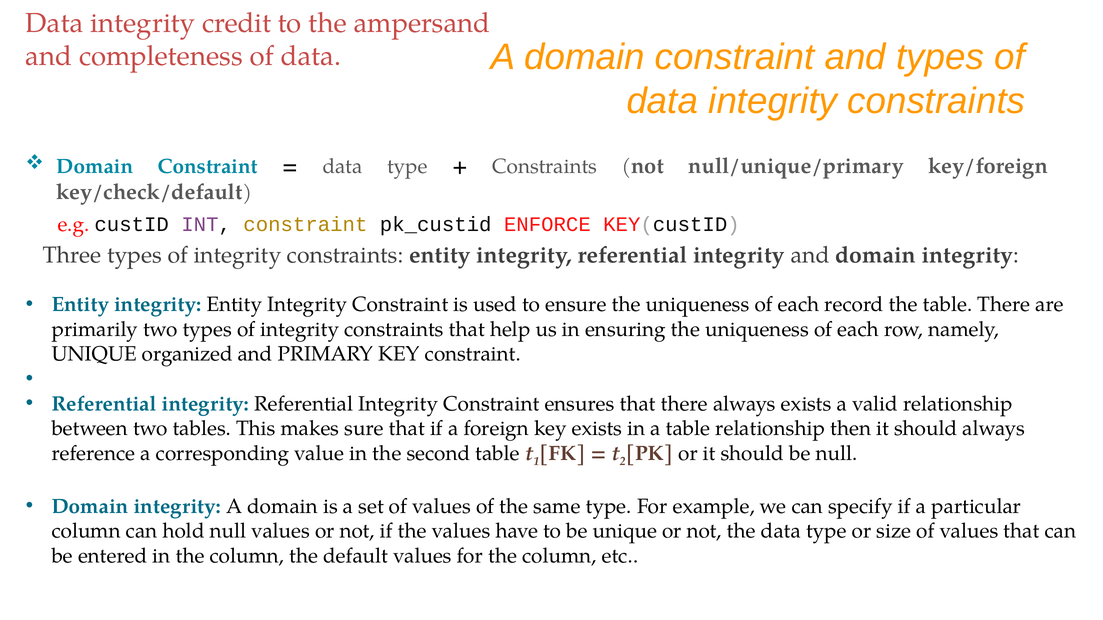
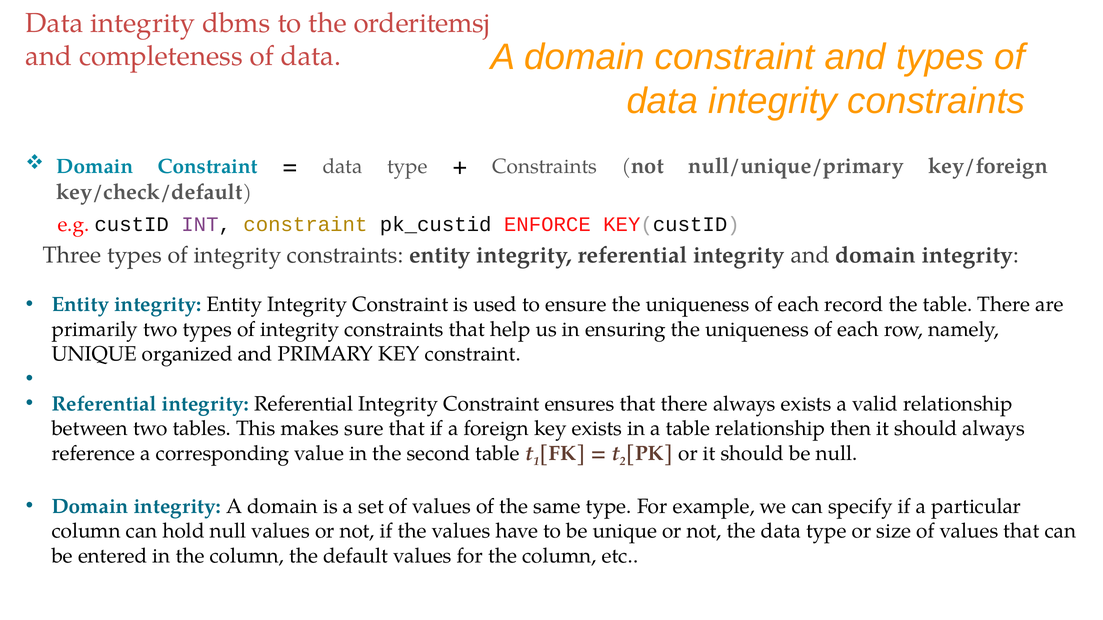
credit: credit -> dbms
ampersand: ampersand -> orderitemsj
